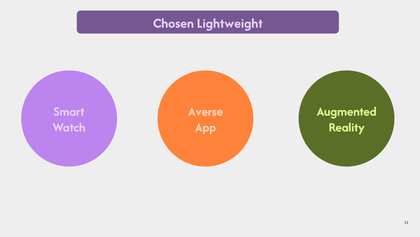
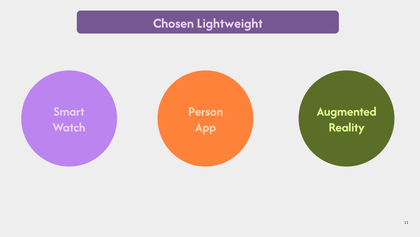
Averse: Averse -> Person
